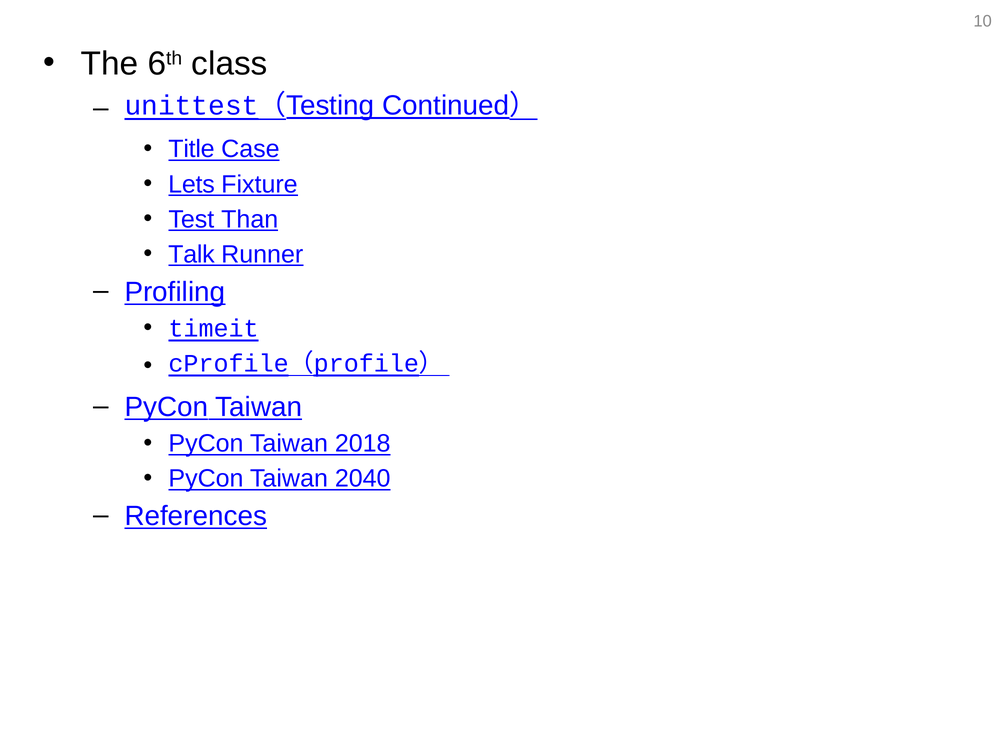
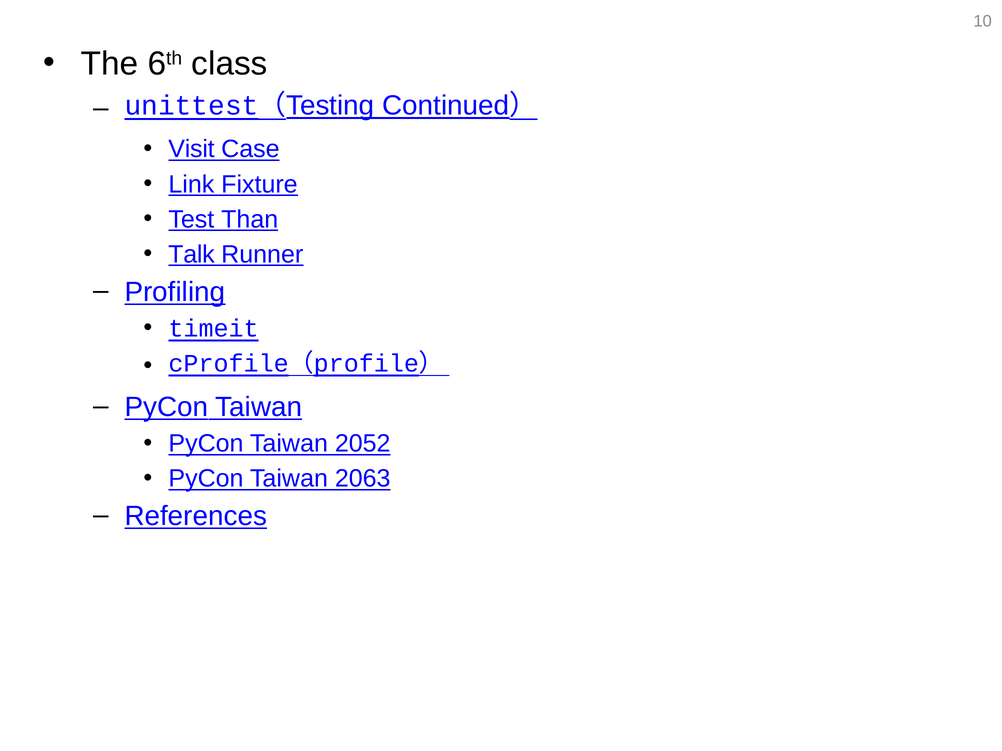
Title: Title -> Visit
Lets: Lets -> Link
2018: 2018 -> 2052
2040: 2040 -> 2063
